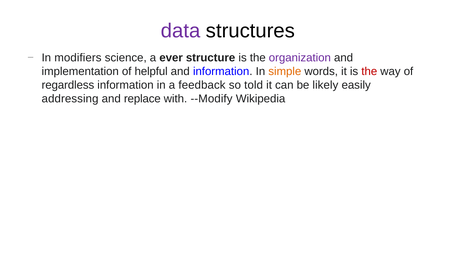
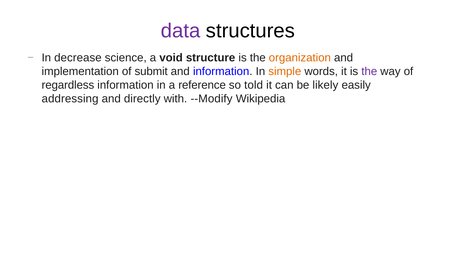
modifiers: modifiers -> decrease
ever: ever -> void
organization colour: purple -> orange
helpful: helpful -> submit
the at (369, 72) colour: red -> purple
feedback: feedback -> reference
replace: replace -> directly
